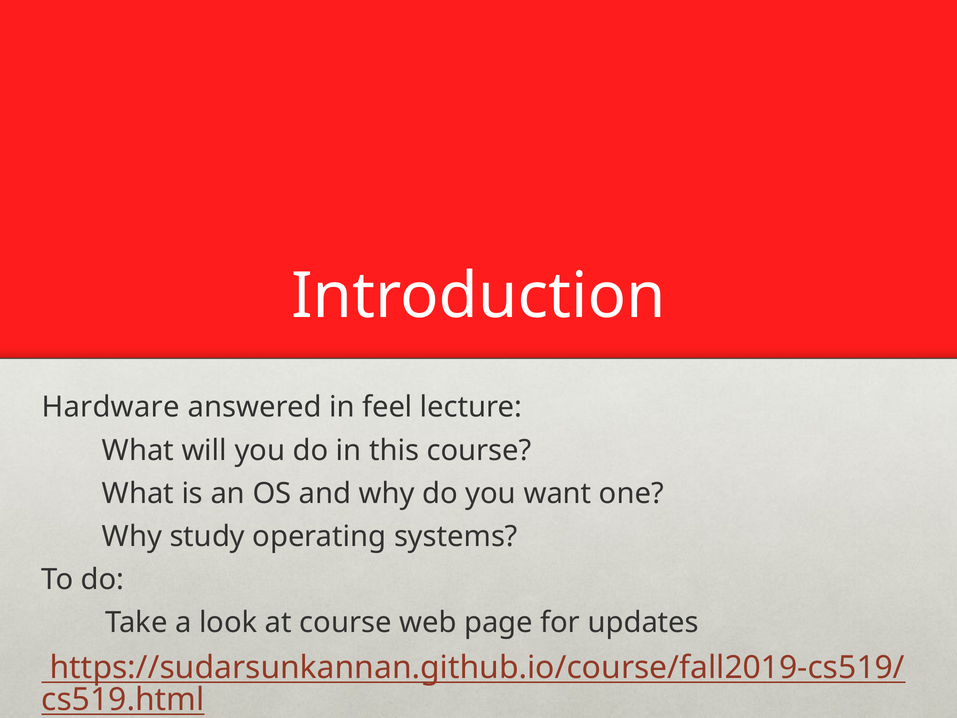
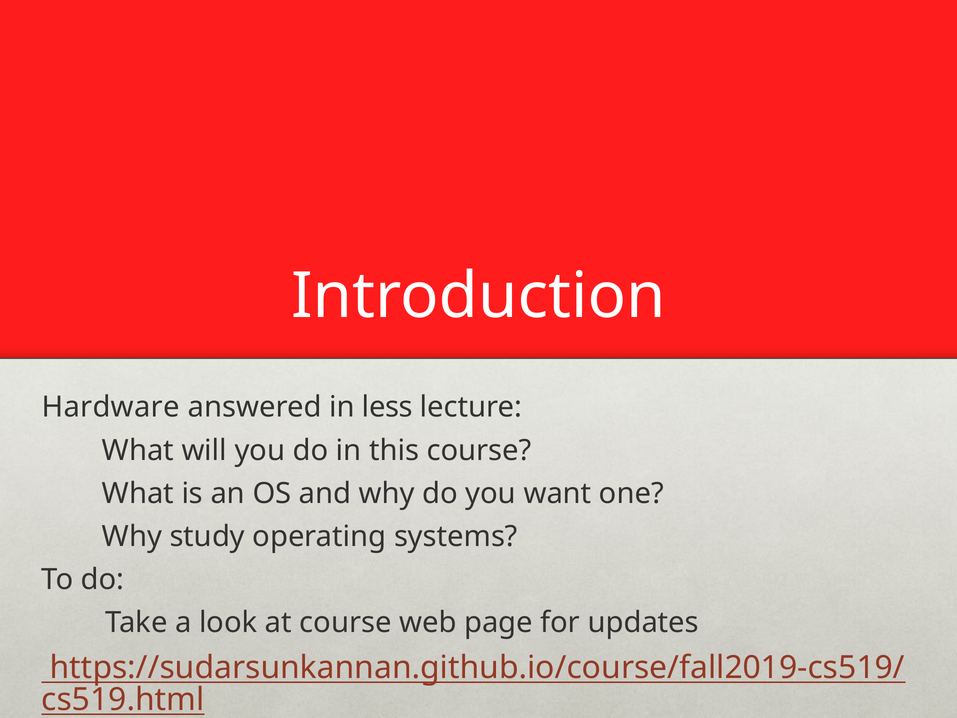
feel: feel -> less
